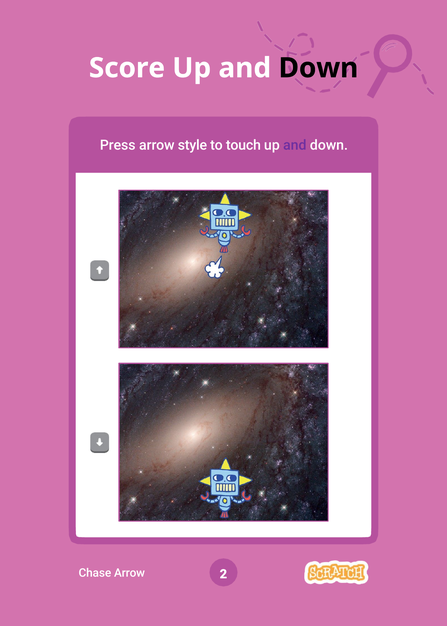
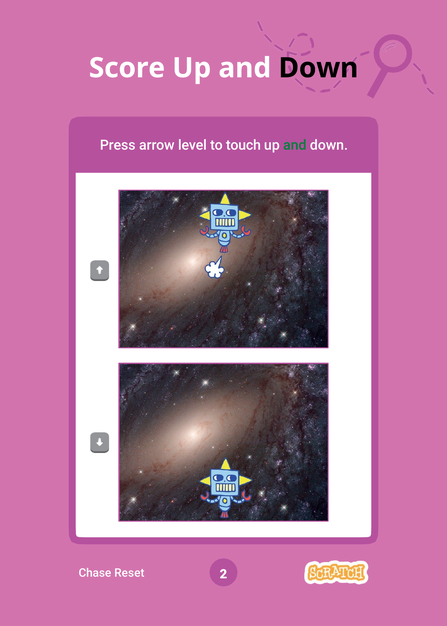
style: style -> level
and at (295, 145) colour: purple -> green
Chase Arrow: Arrow -> Reset
